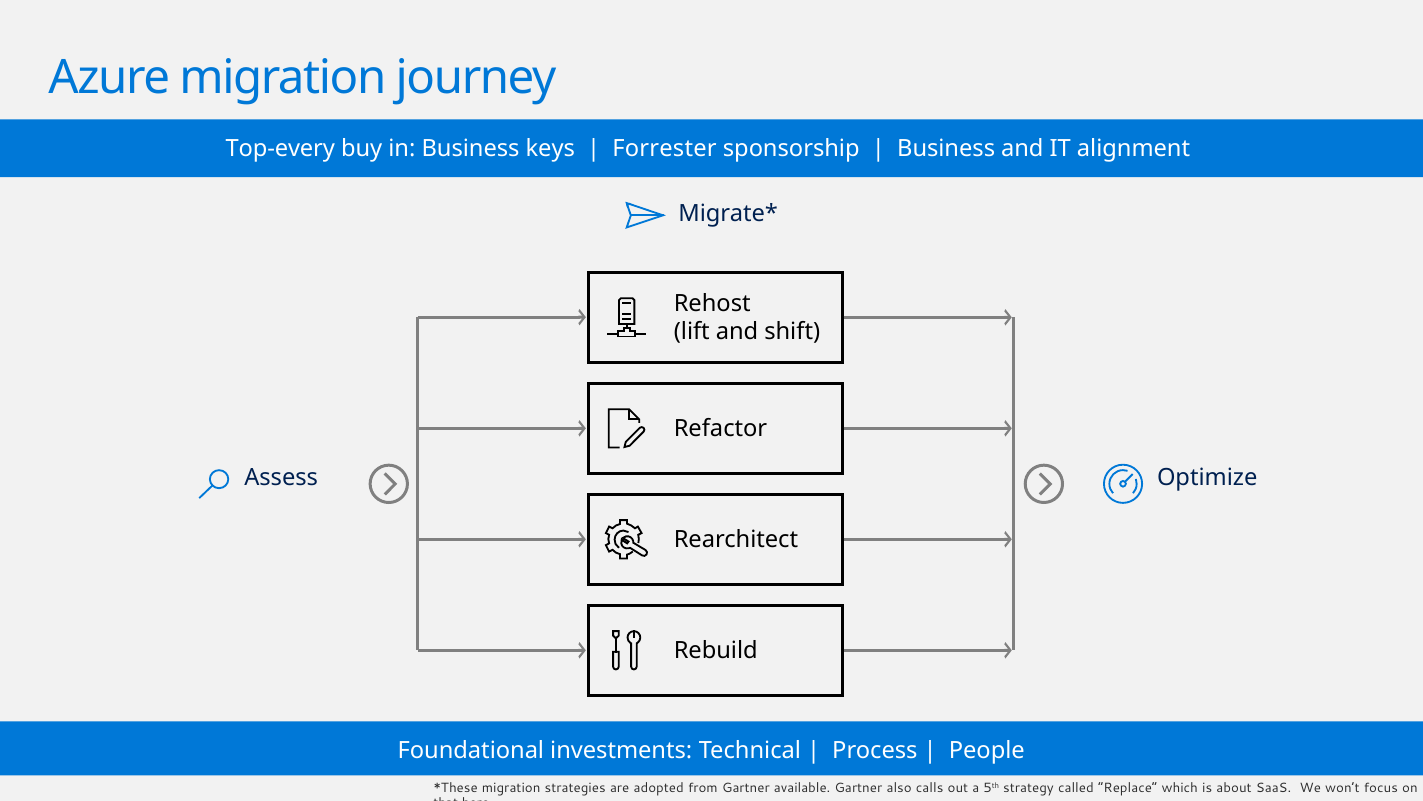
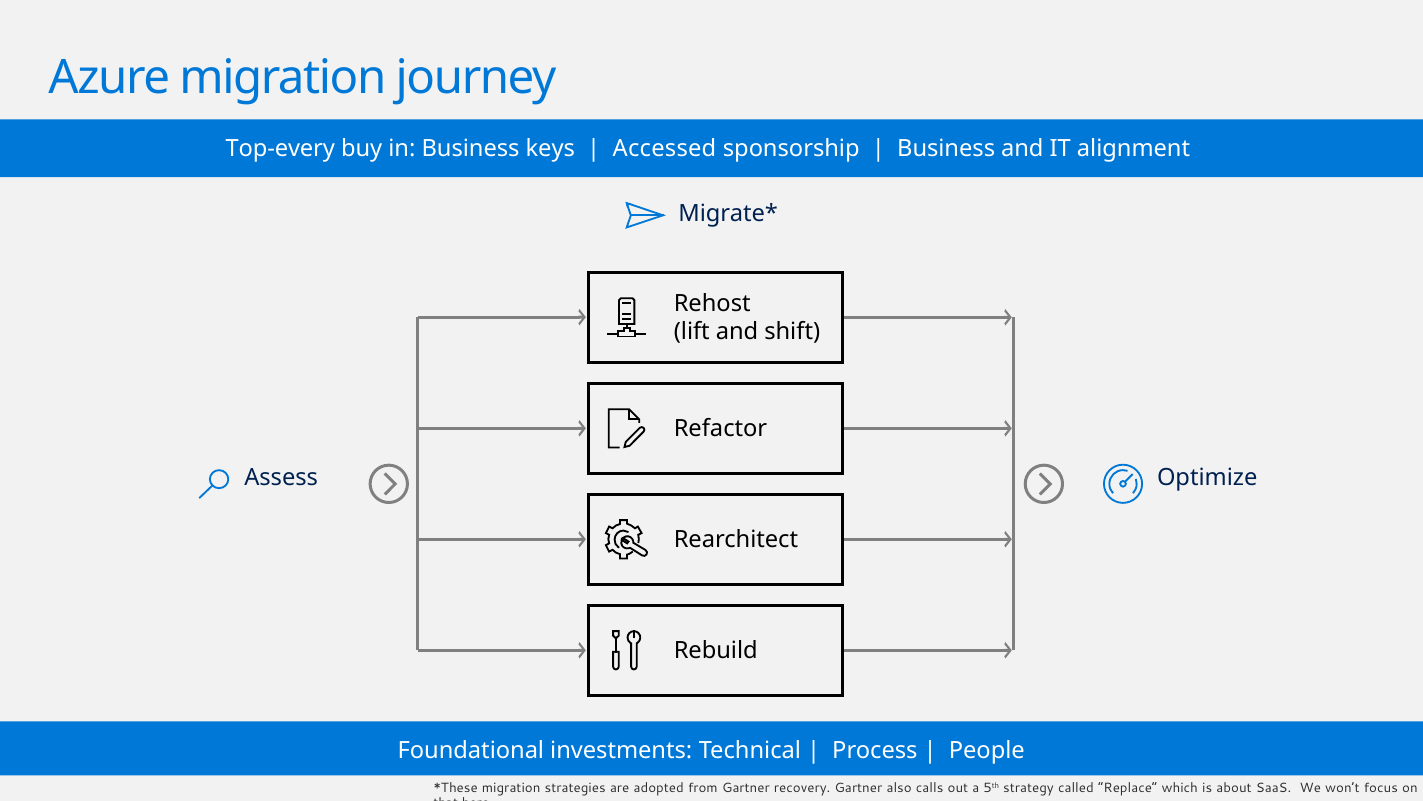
Forrester: Forrester -> Accessed
available: available -> recovery
